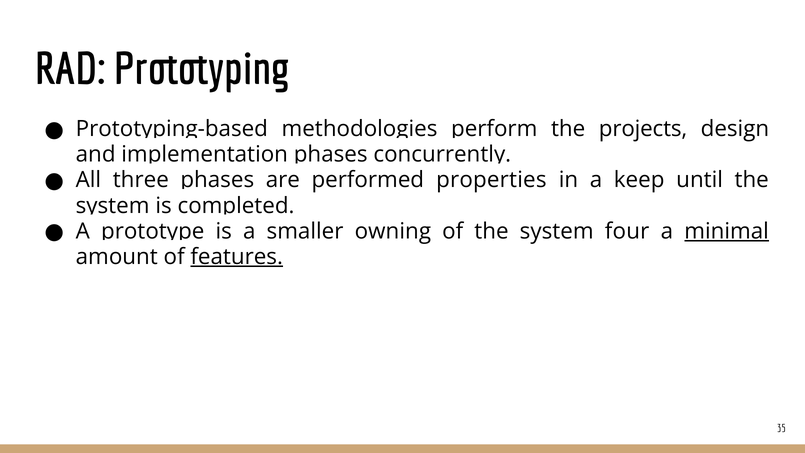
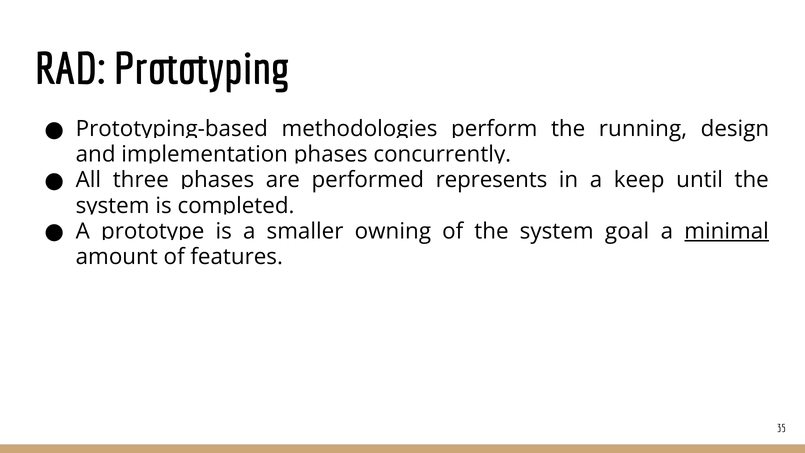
projects: projects -> running
properties: properties -> represents
four: four -> goal
features underline: present -> none
